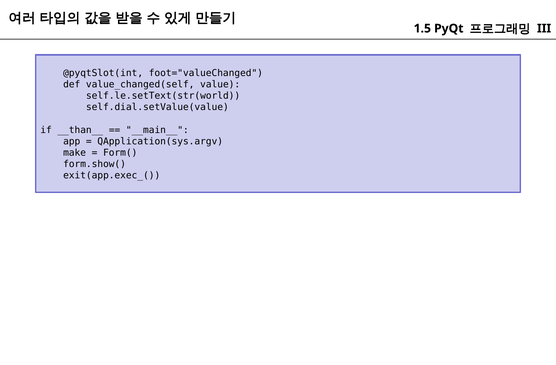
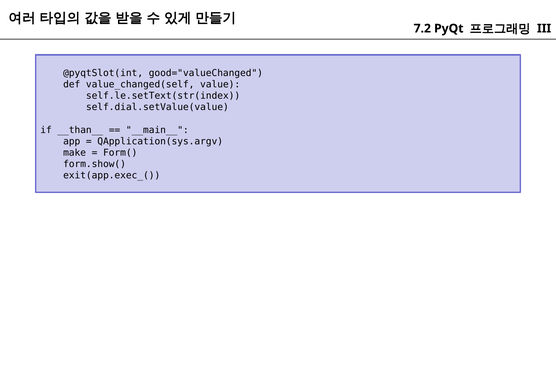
1.5: 1.5 -> 7.2
foot="valueChanged: foot="valueChanged -> good="valueChanged
self.le.setText(str(world: self.le.setText(str(world -> self.le.setText(str(index
